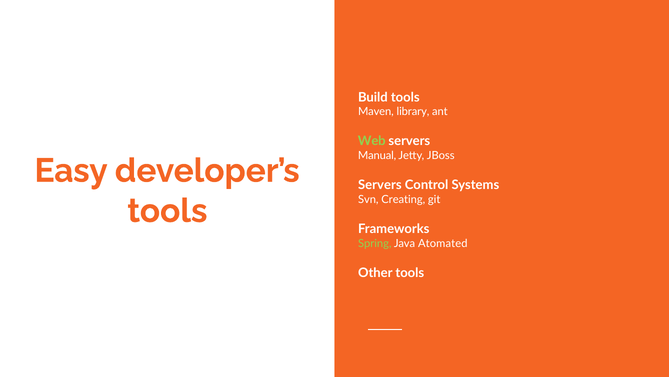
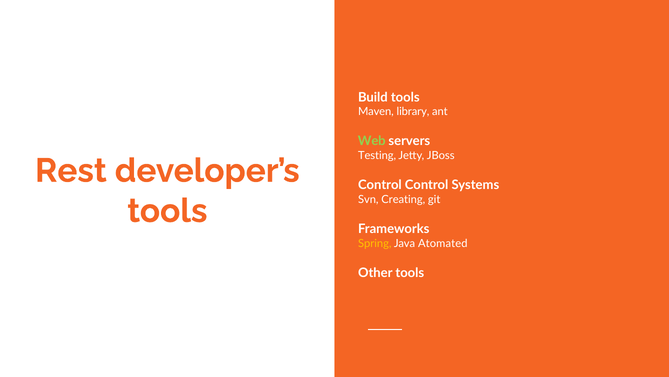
Manual: Manual -> Testing
Easy: Easy -> Rest
Servers at (380, 185): Servers -> Control
Spring colour: light green -> yellow
